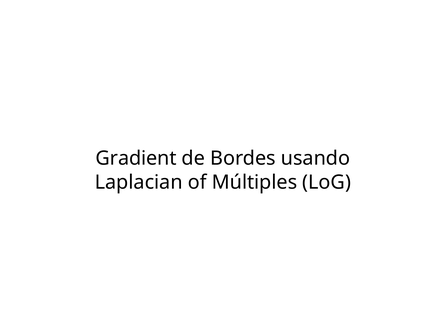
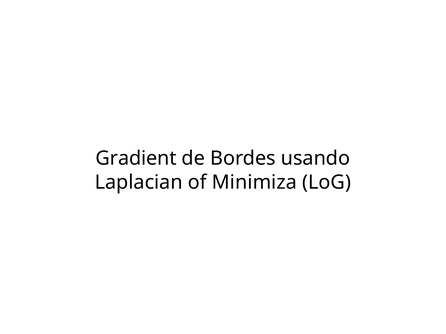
Múltiples: Múltiples -> Minimiza
